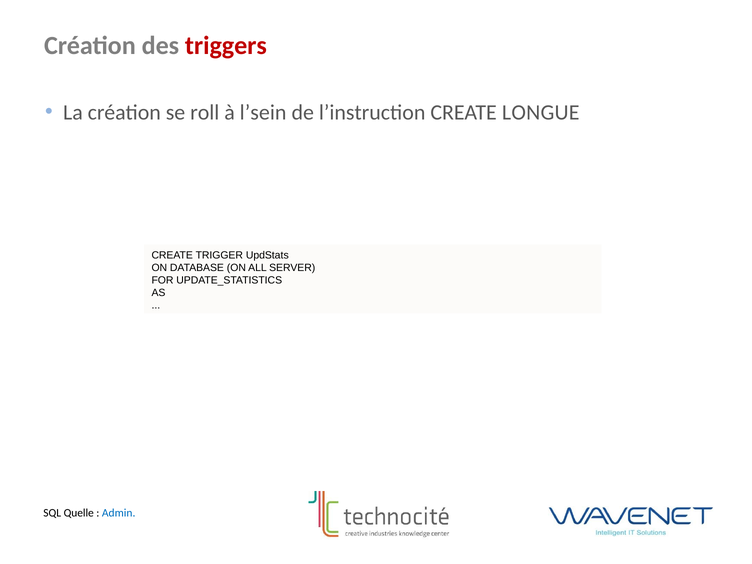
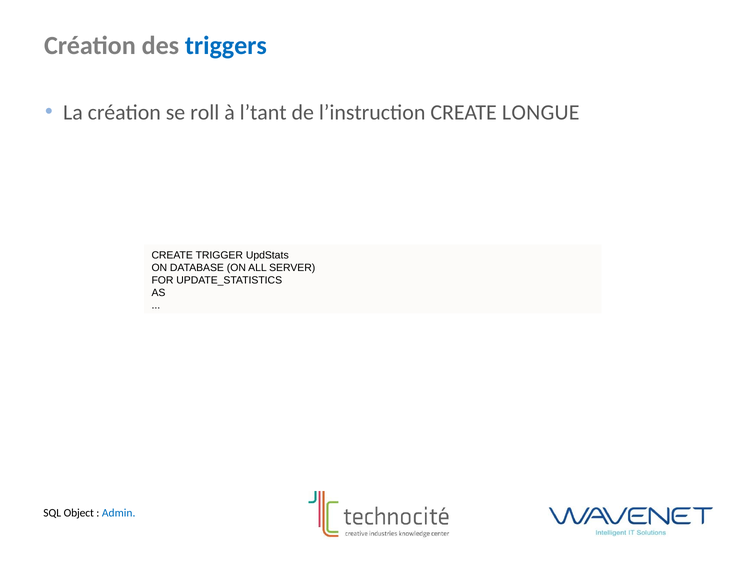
triggers colour: red -> blue
l’sein: l’sein -> l’tant
Quelle: Quelle -> Object
